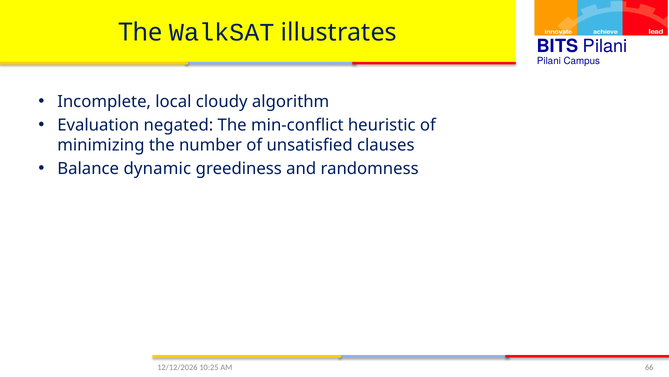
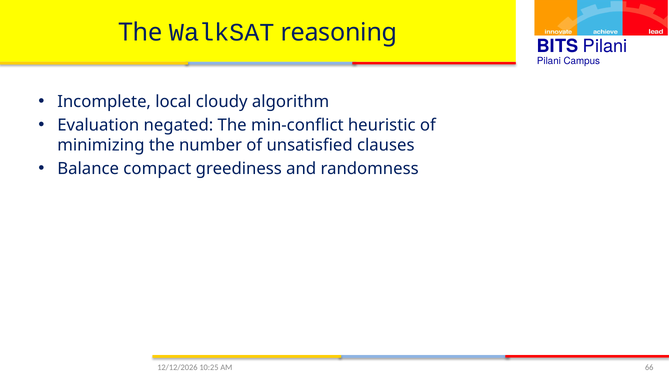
illustrates: illustrates -> reasoning
dynamic: dynamic -> compact
